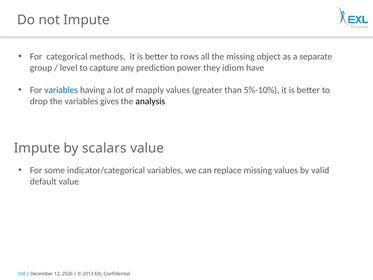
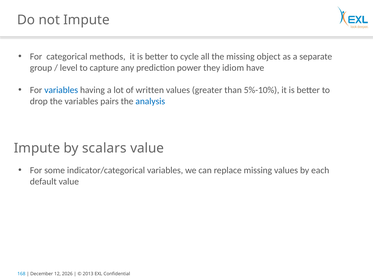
rows: rows -> cycle
mapply: mapply -> written
gives: gives -> pairs
analysis colour: black -> blue
valid: valid -> each
